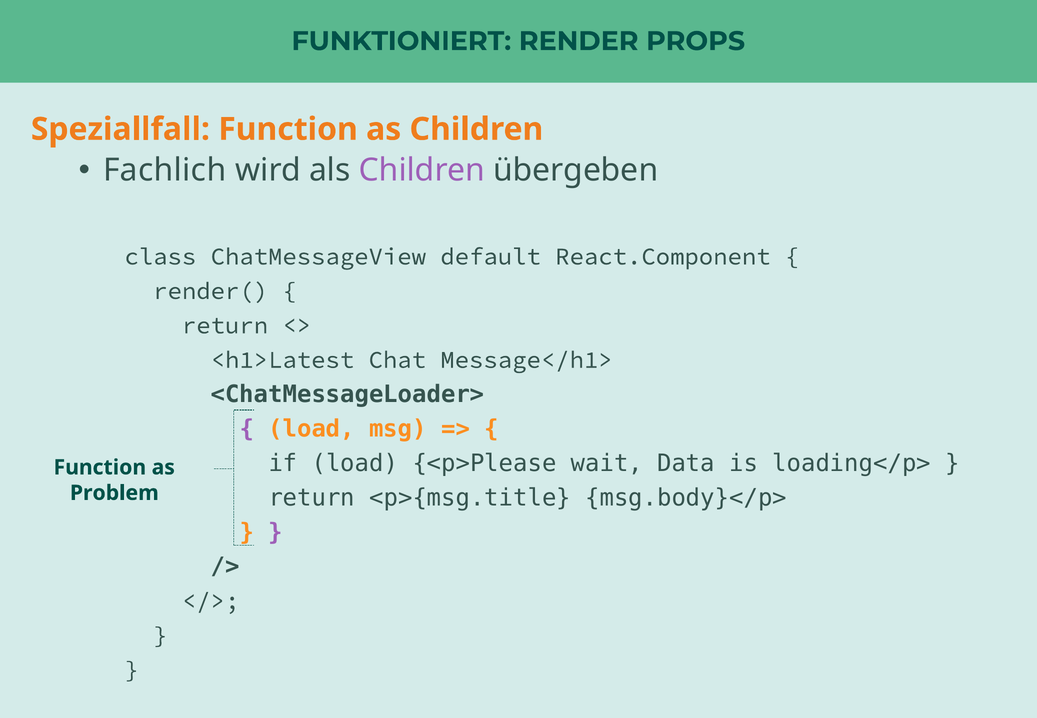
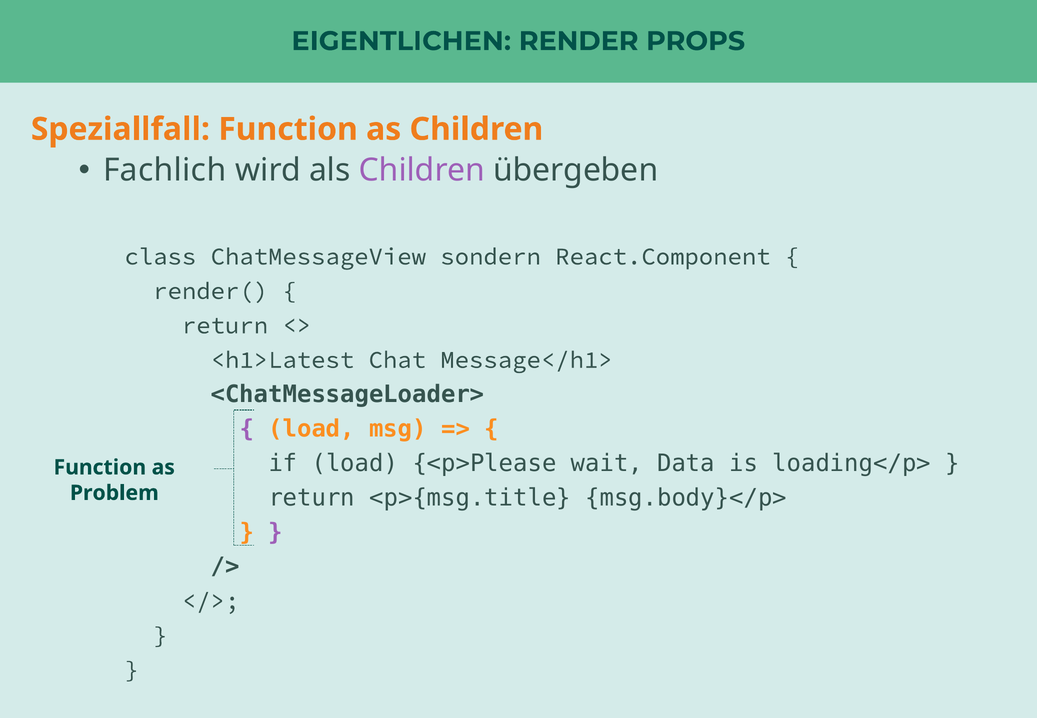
FUNKTIONIERT: FUNKTIONIERT -> EIGENTLICHEN
default: default -> sondern
